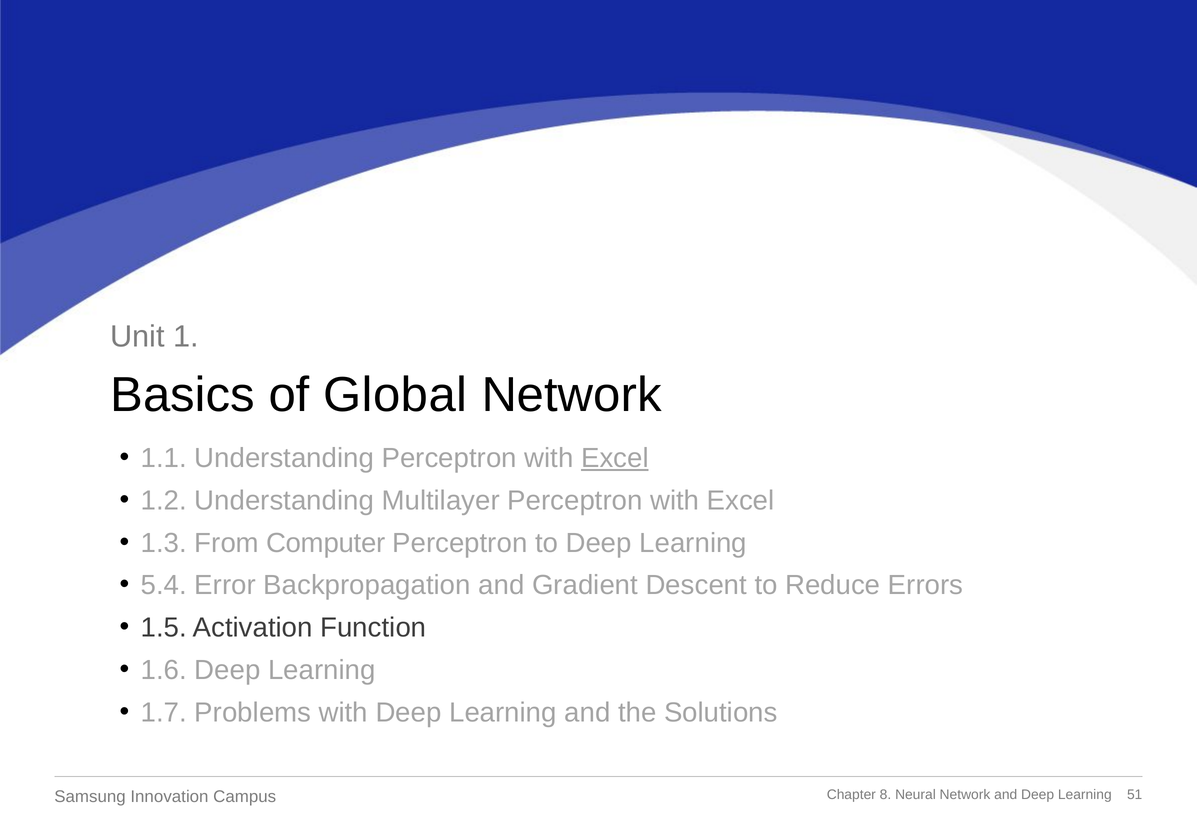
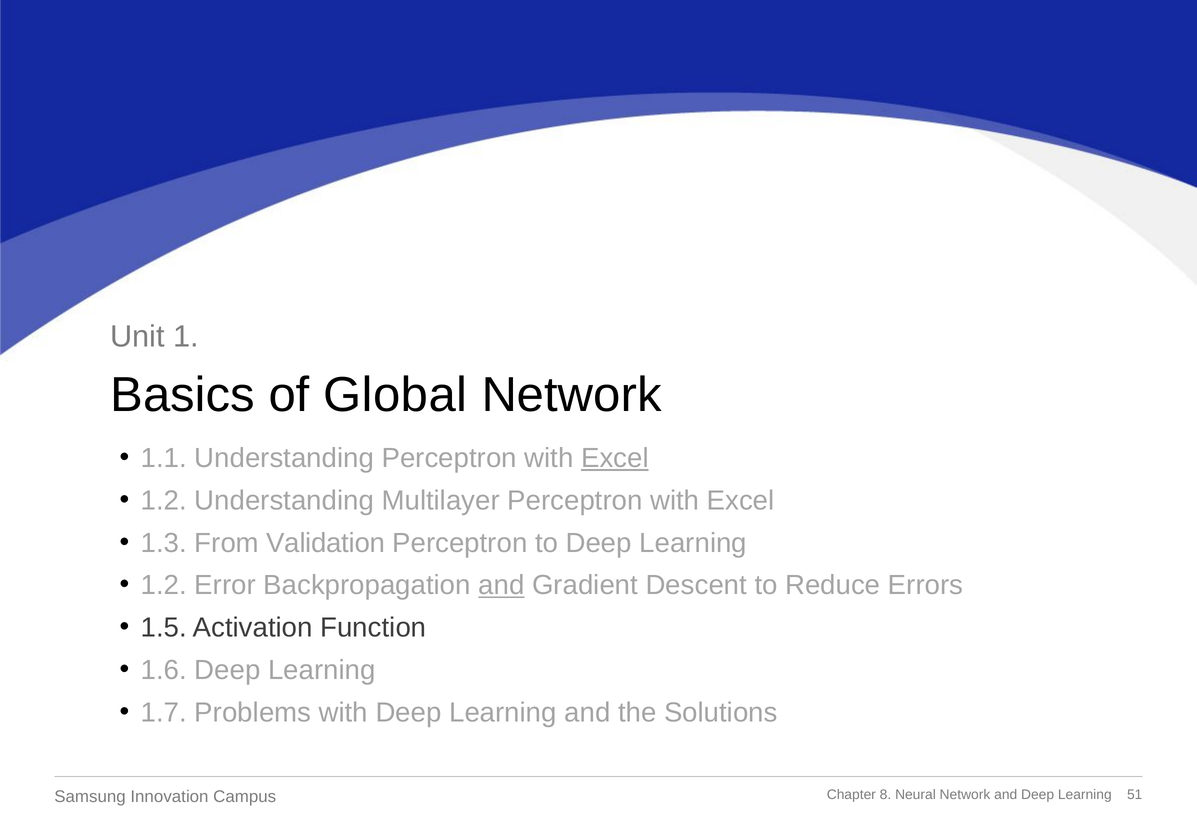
Computer: Computer -> Validation
5.4 at (164, 585): 5.4 -> 1.2
and at (501, 585) underline: none -> present
